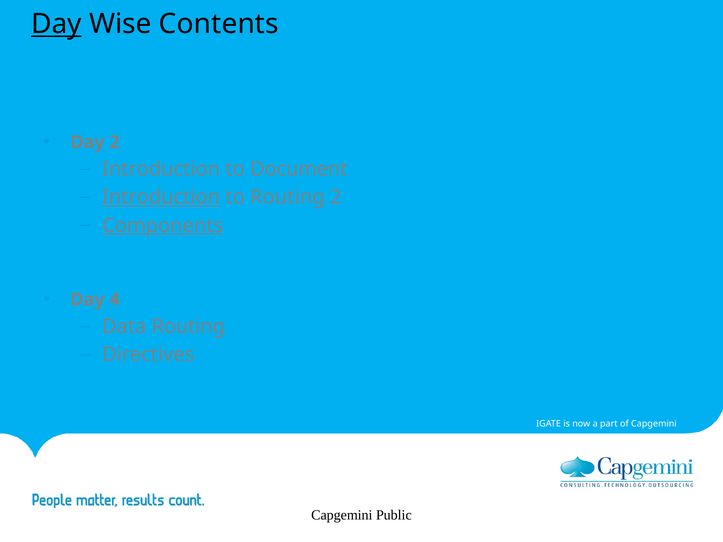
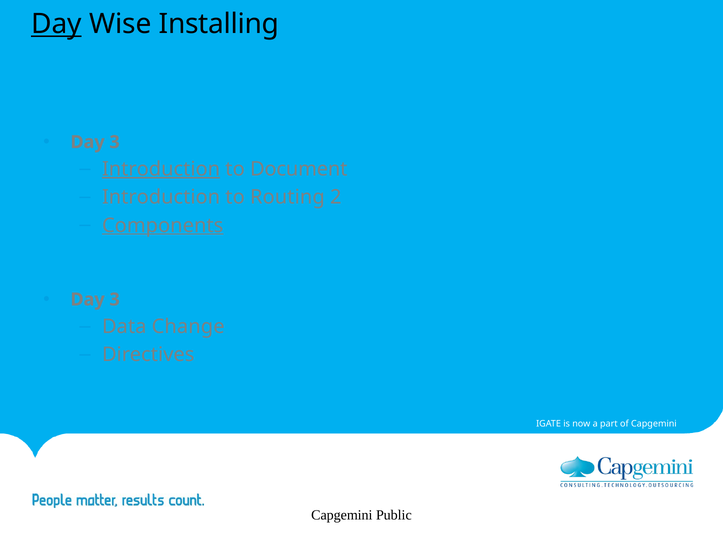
Contents: Contents -> Installing
2 at (115, 142): 2 -> 3
Introduction at (161, 169) underline: none -> present
Introduction at (161, 197) underline: present -> none
4 at (115, 300): 4 -> 3
Data Routing: Routing -> Change
